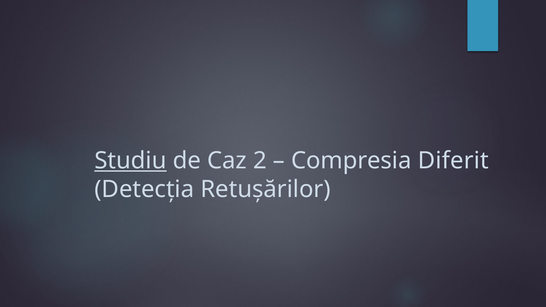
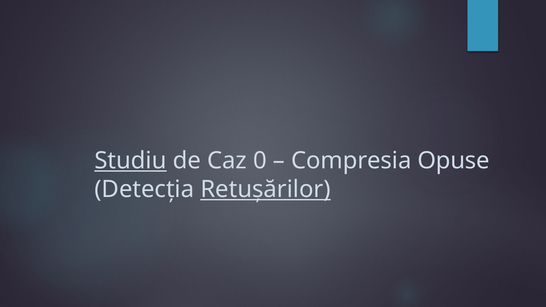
2: 2 -> 0
Diferit: Diferit -> Opuse
Retușărilor underline: none -> present
